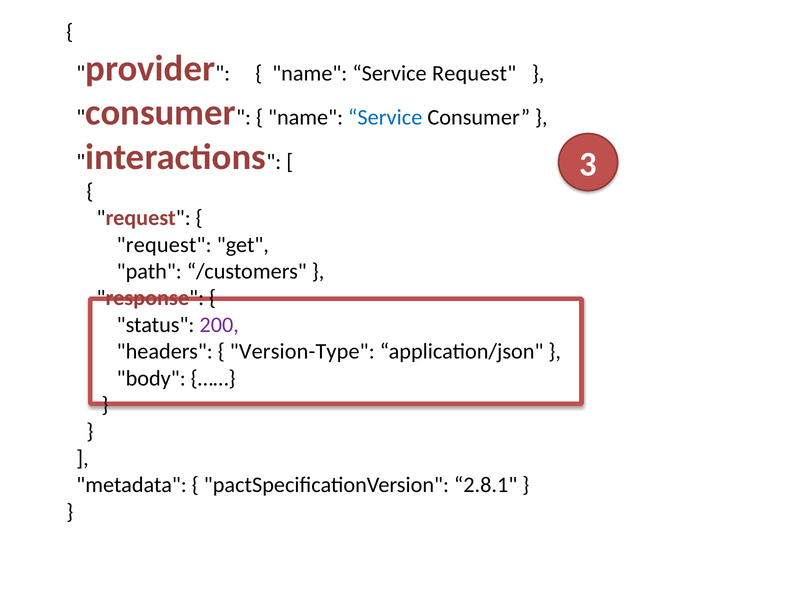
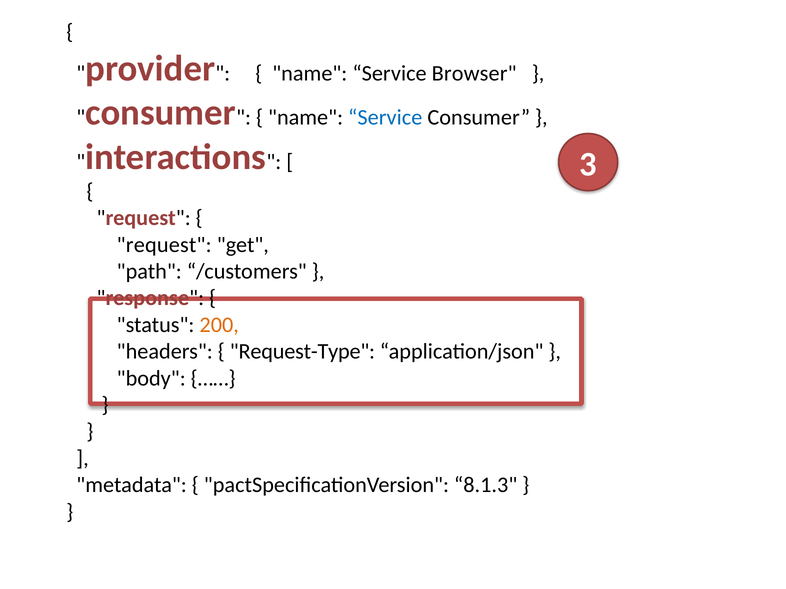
Service Request: Request -> Browser
200 colour: purple -> orange
Version-Type: Version-Type -> Request-Type
2.8.1: 2.8.1 -> 8.1.3
